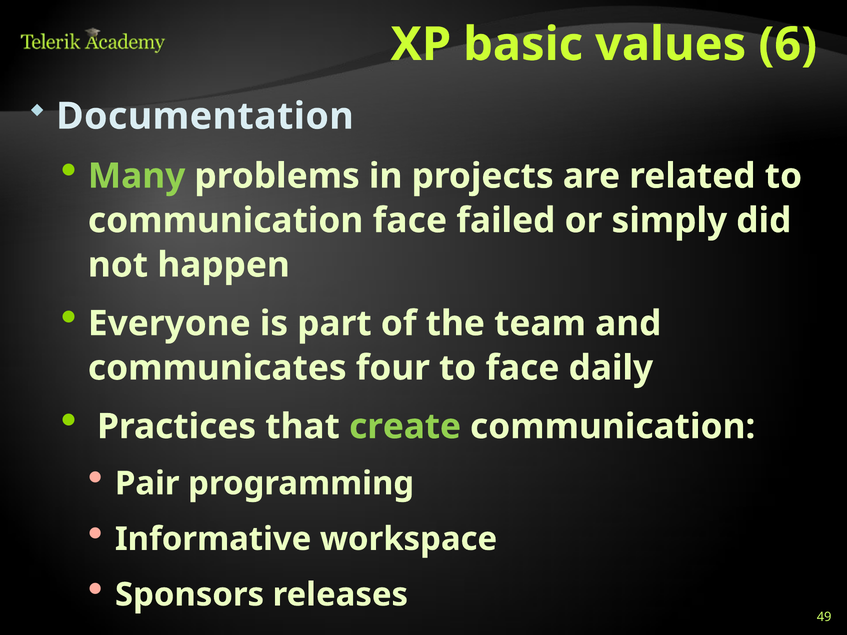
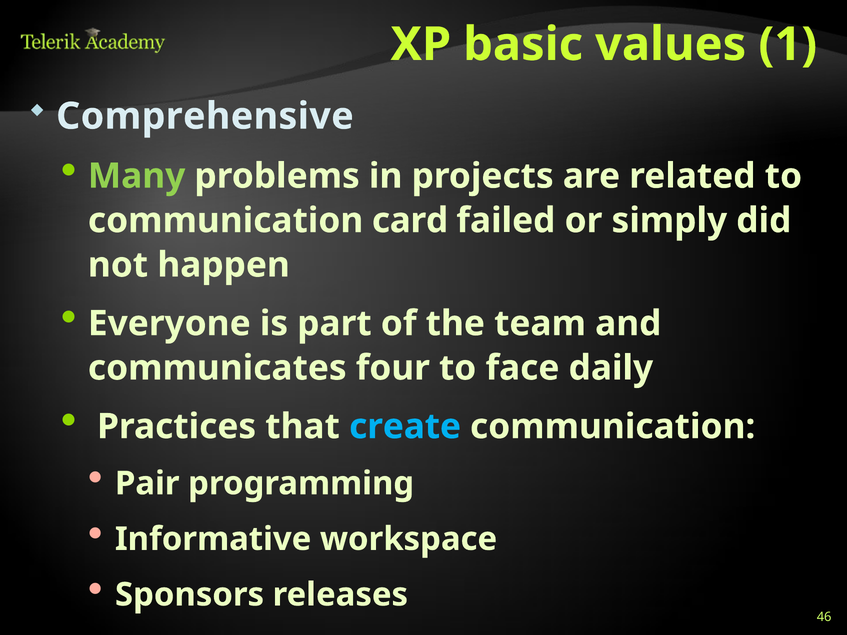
6: 6 -> 1
Documentation: Documentation -> Comprehensive
communication face: face -> card
create colour: light green -> light blue
49: 49 -> 46
